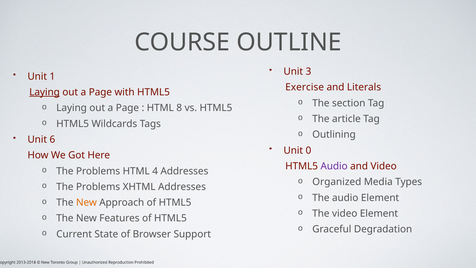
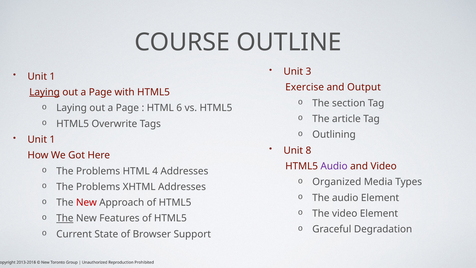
Literals: Literals -> Output
8: 8 -> 6
Wildcards: Wildcards -> Overwrite
6 at (52, 139): 6 -> 1
0: 0 -> 8
New at (86, 202) colour: orange -> red
The at (65, 218) underline: none -> present
